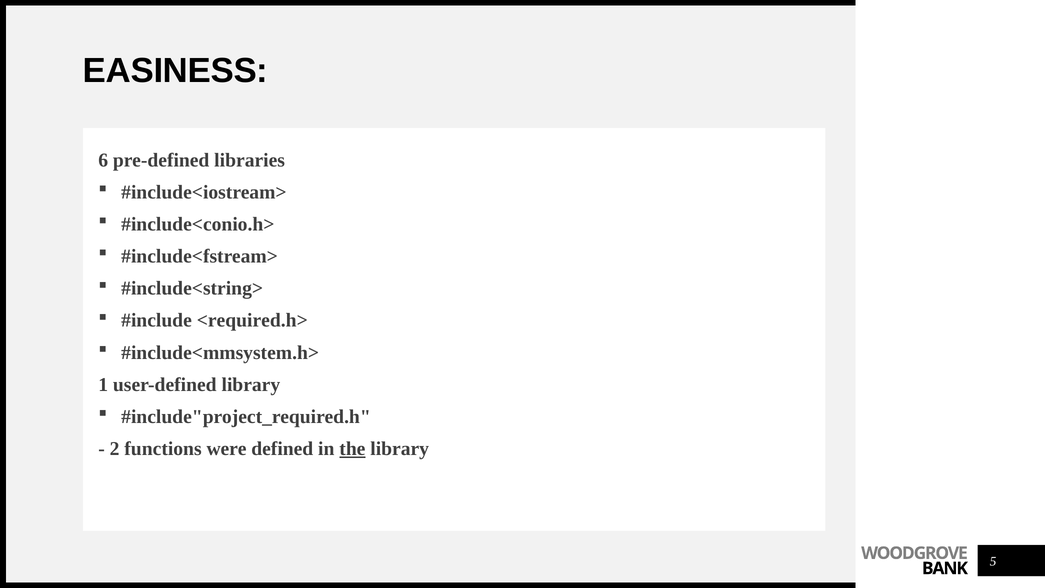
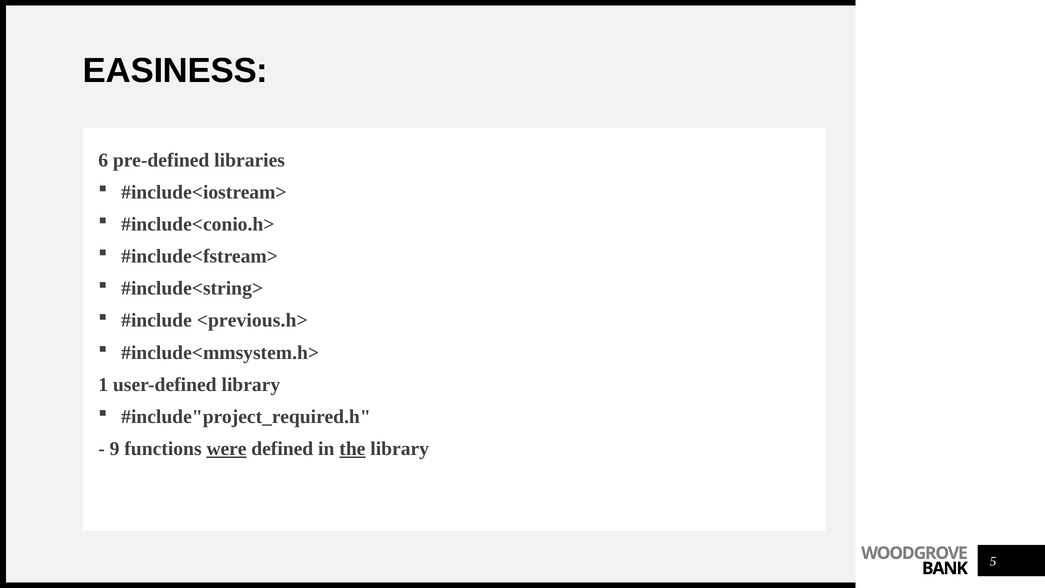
<required.h>: <required.h> -> <previous.h>
2: 2 -> 9
were underline: none -> present
